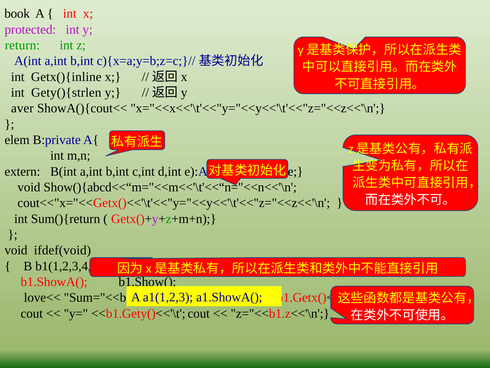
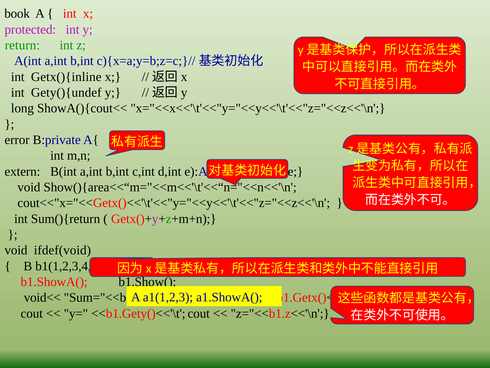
Gety(){strlen: Gety(){strlen -> Gety(){undef
aver: aver -> long
elem: elem -> error
Show(){abcd<<“m="<<m<<'\t'<<“n="<<n<<'\n: Show(){abcd<<“m="<<m<<'\t'<<“n="<<n<<'\n -> Show(){area<<“m="<<m<<'\t'<<“n="<<n<<'\n
love<<: love<< -> void<<
